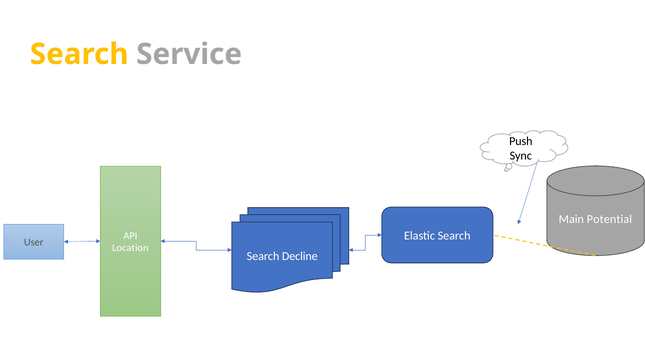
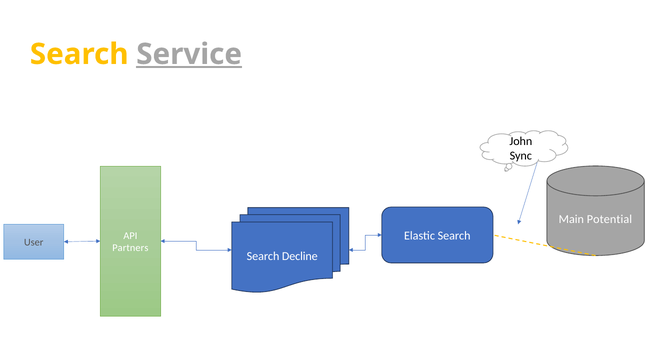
Service underline: none -> present
Push: Push -> John
Location: Location -> Partners
